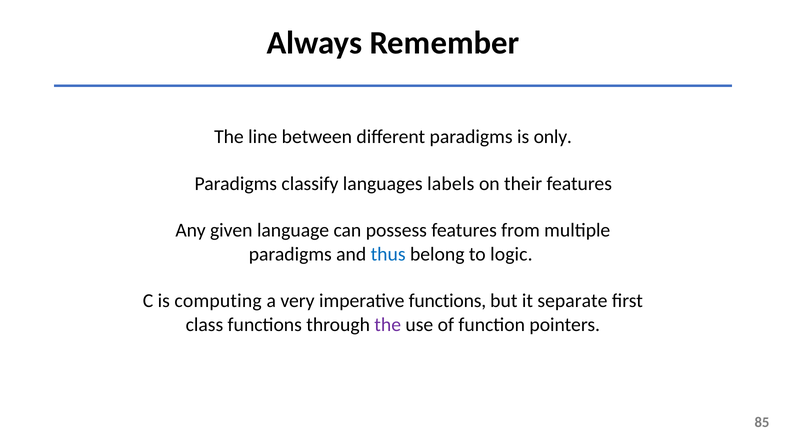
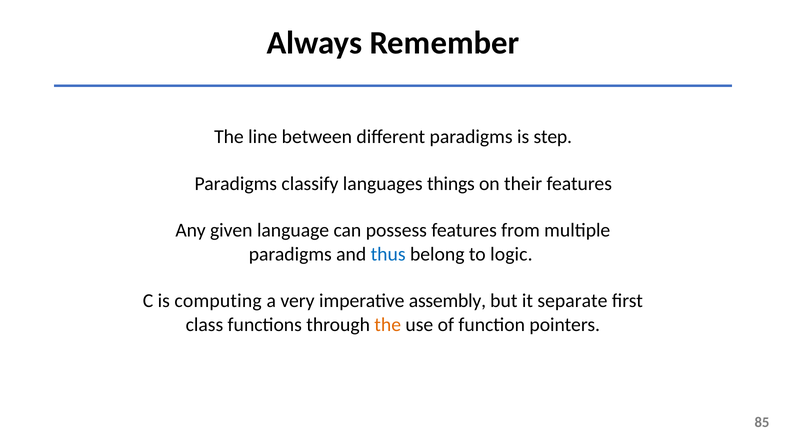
only: only -> step
labels: labels -> things
imperative functions: functions -> assembly
the at (388, 325) colour: purple -> orange
